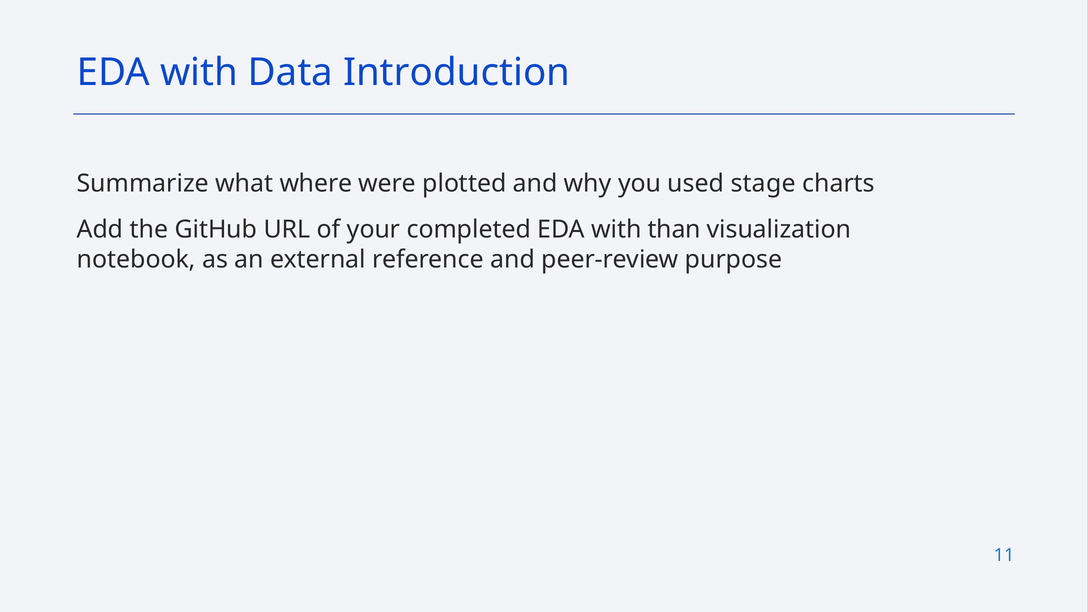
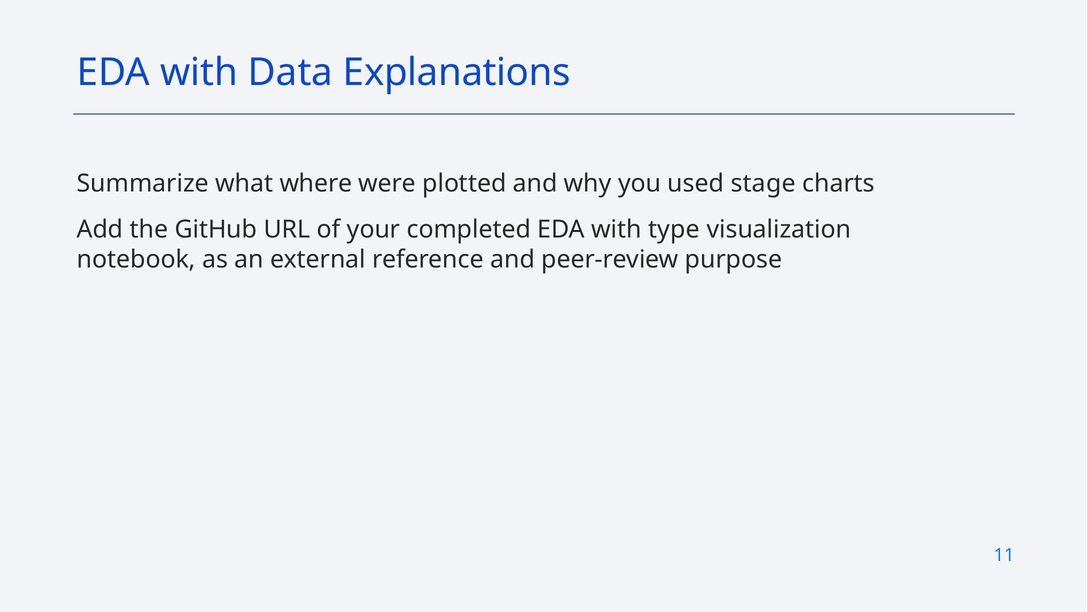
Introduction: Introduction -> Explanations
than: than -> type
